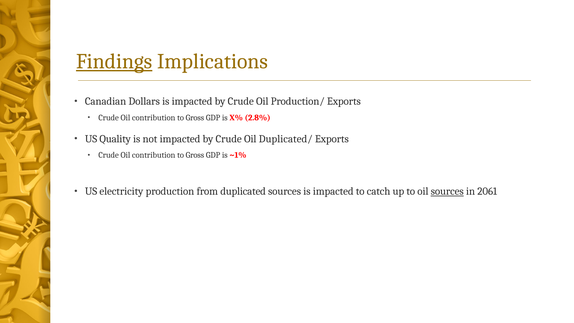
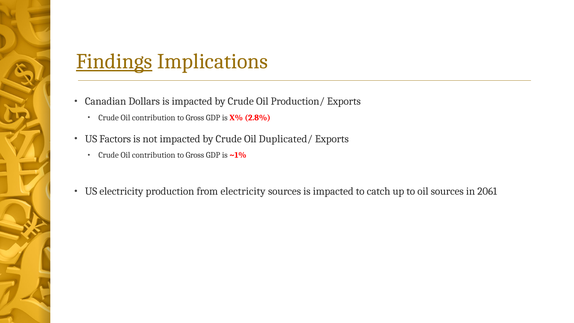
Quality: Quality -> Factors
from duplicated: duplicated -> electricity
sources at (447, 191) underline: present -> none
